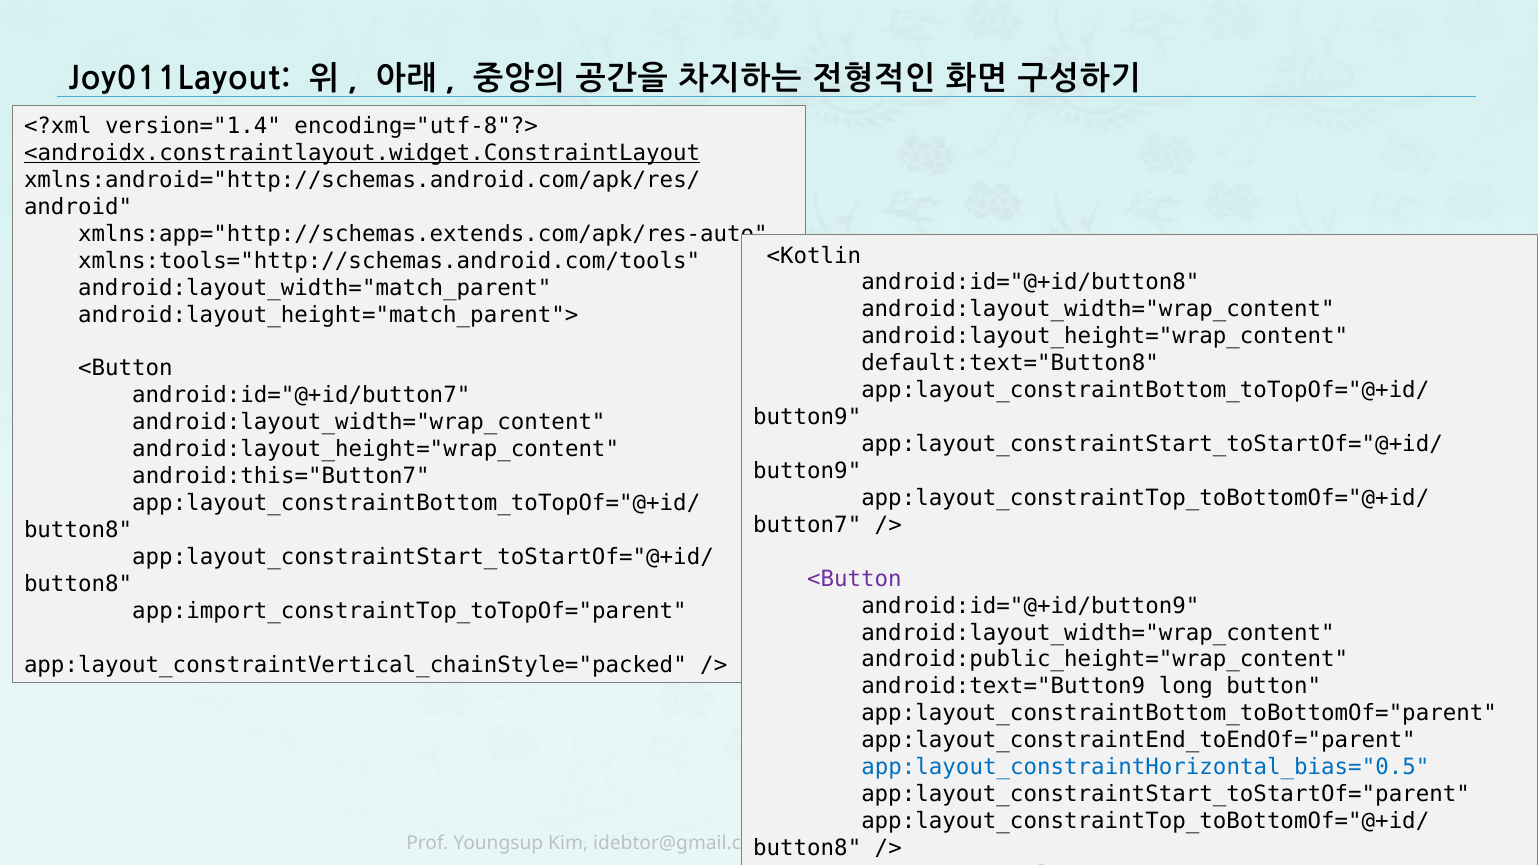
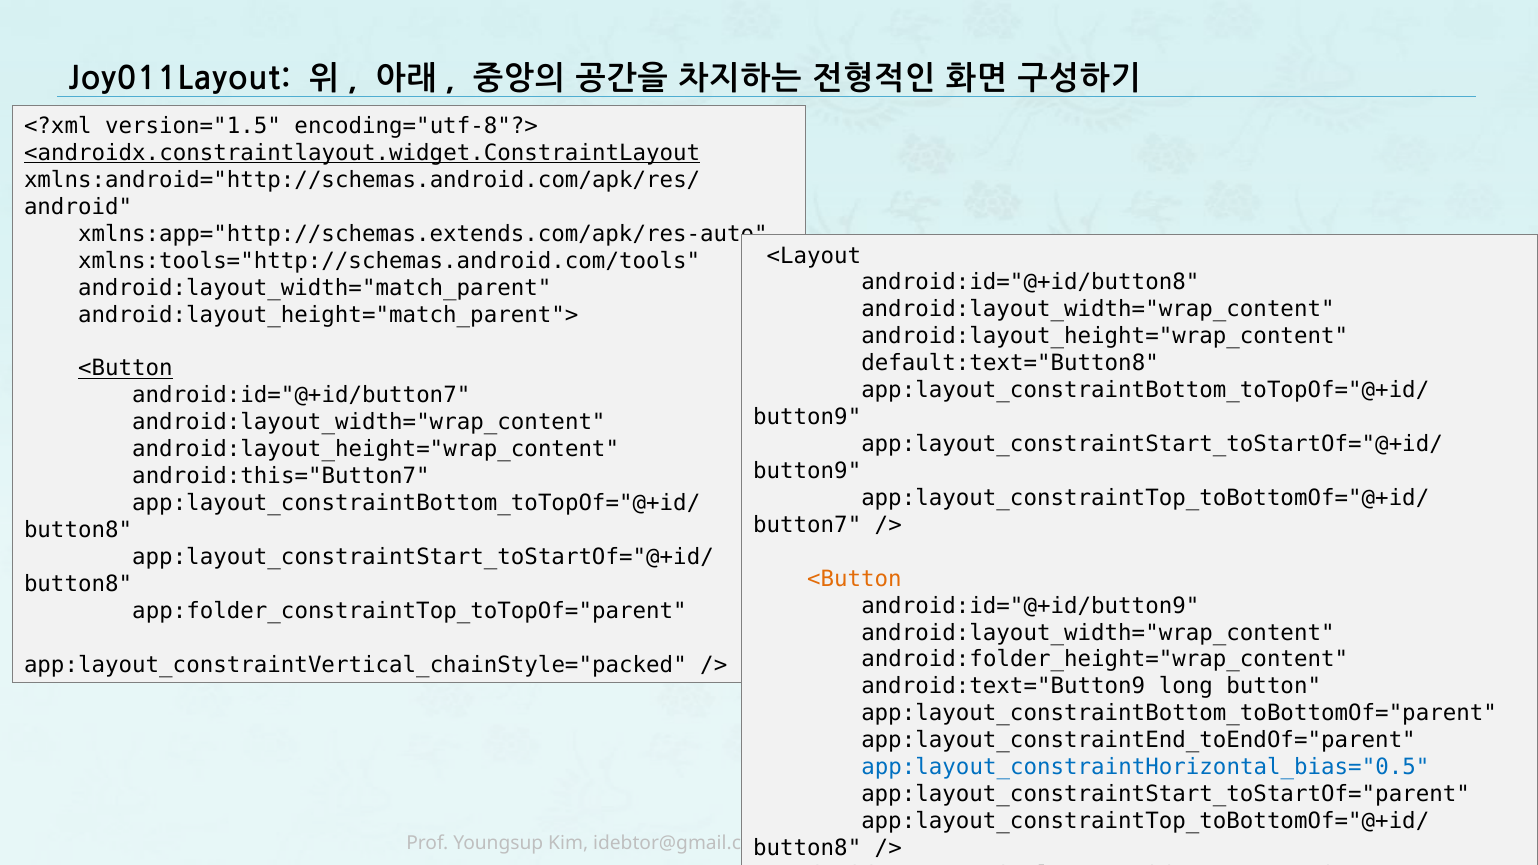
version="1.4: version="1.4 -> version="1.5
<Kotlin: <Kotlin -> <Layout
<Button at (125, 369) underline: none -> present
<Button at (854, 579) colour: purple -> orange
app:import_constraintTop_toTopOf="parent: app:import_constraintTop_toTopOf="parent -> app:folder_constraintTop_toTopOf="parent
android:public_height="wrap_content: android:public_height="wrap_content -> android:folder_height="wrap_content
